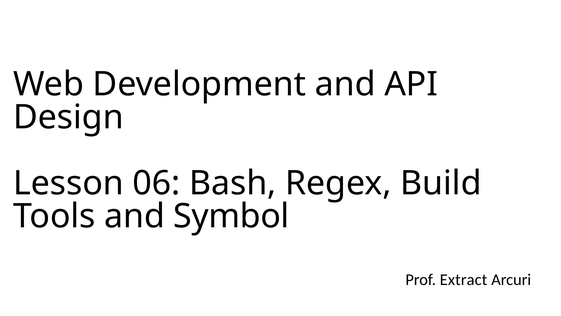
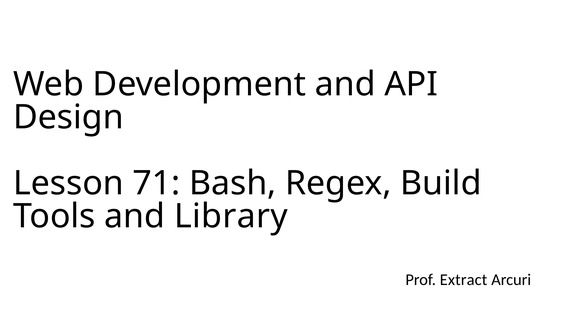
06: 06 -> 71
Symbol: Symbol -> Library
